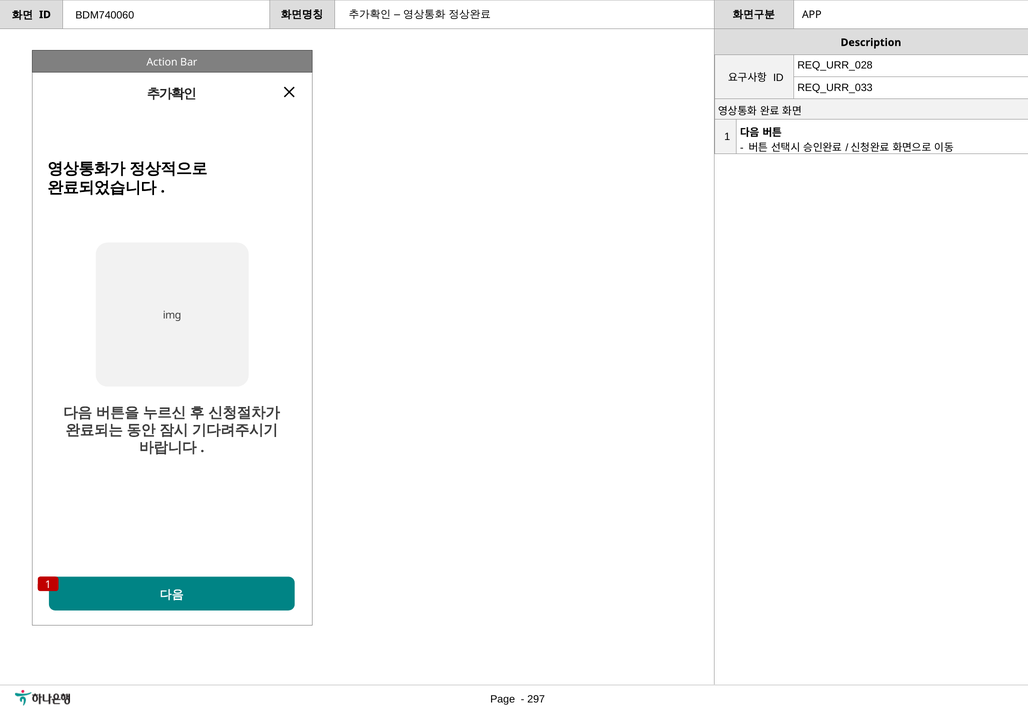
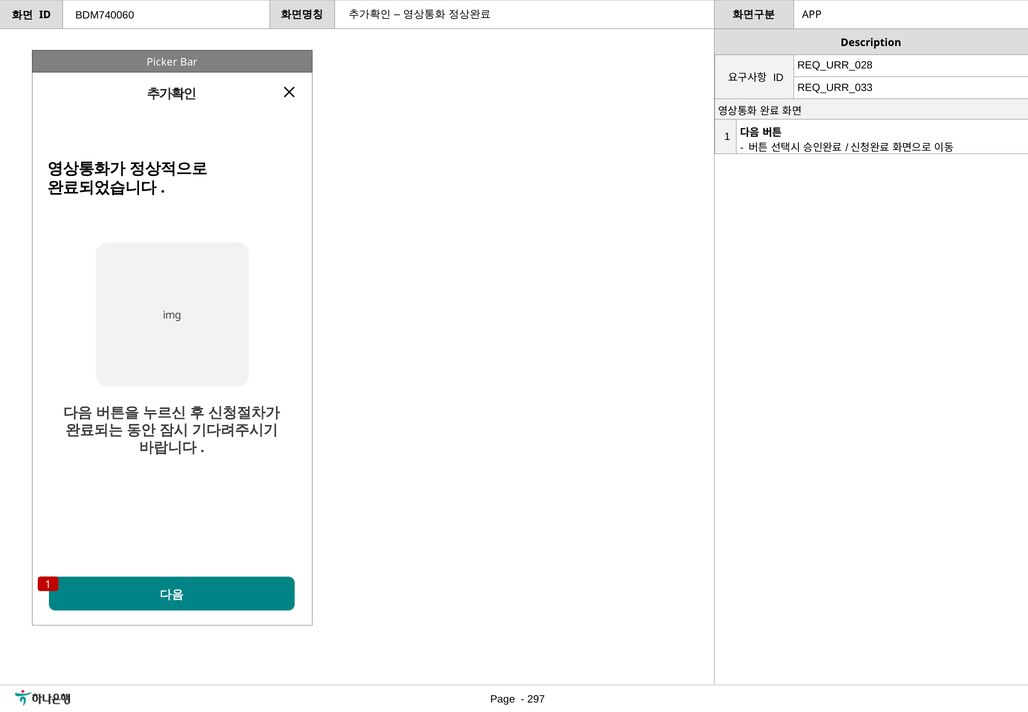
Action: Action -> Picker
